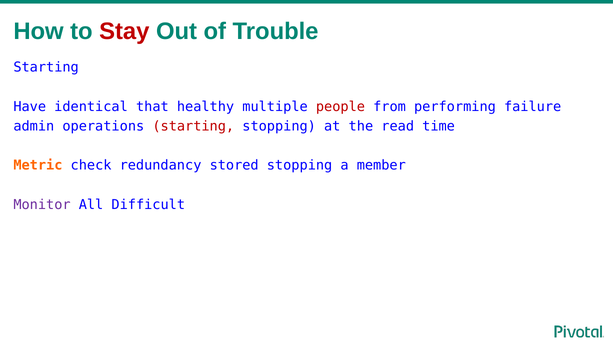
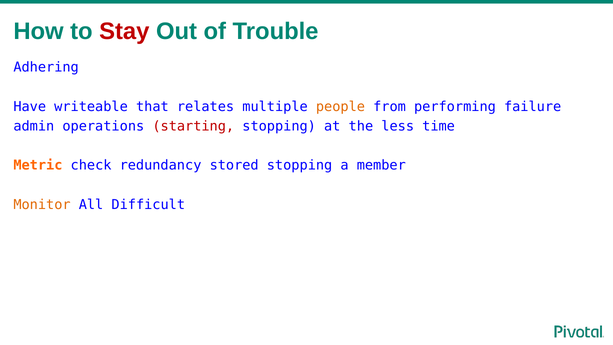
Starting at (46, 67): Starting -> Adhering
identical: identical -> writeable
healthy: healthy -> relates
people colour: red -> orange
read: read -> less
Monitor colour: purple -> orange
